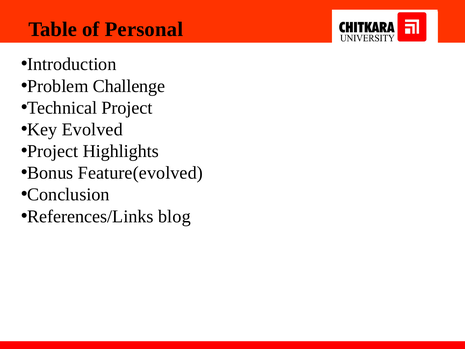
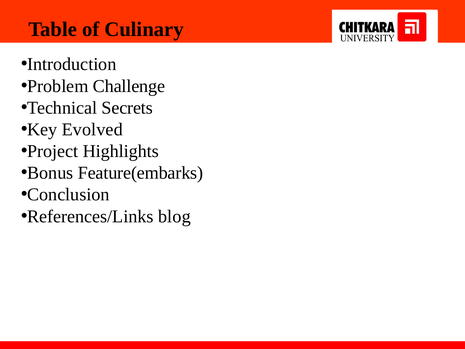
Personal: Personal -> Culinary
Technical Project: Project -> Secrets
Feature(evolved: Feature(evolved -> Feature(embarks
